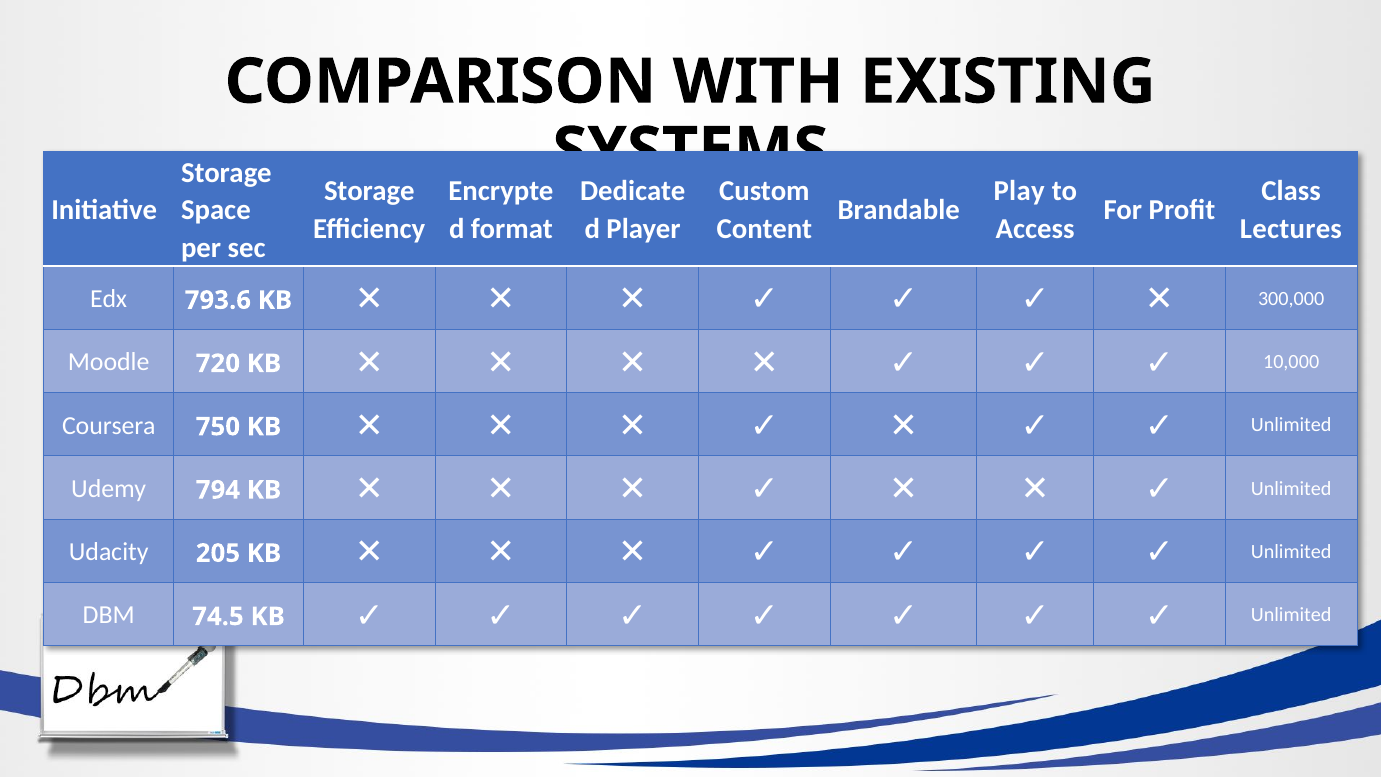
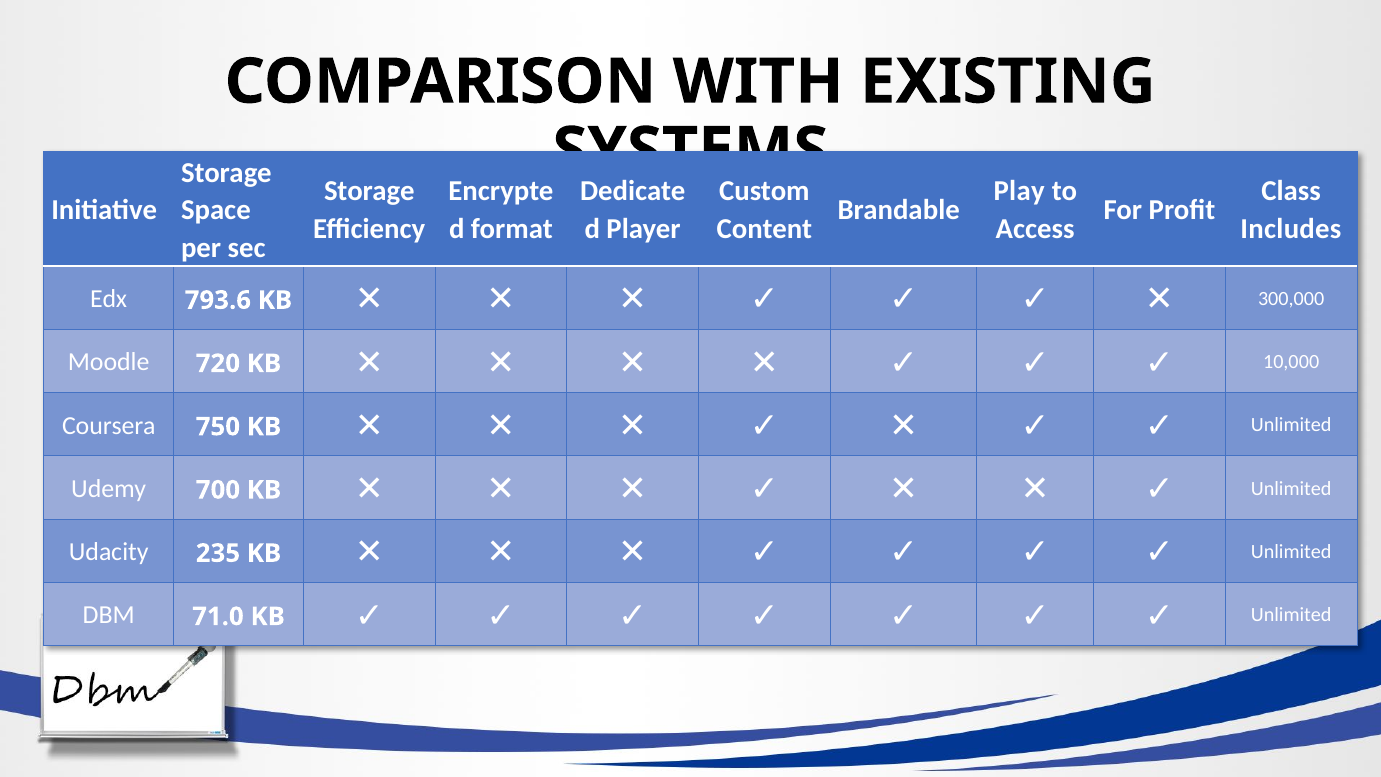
Lectures: Lectures -> Includes
794: 794 -> 700
205: 205 -> 235
74.5: 74.5 -> 71.0
